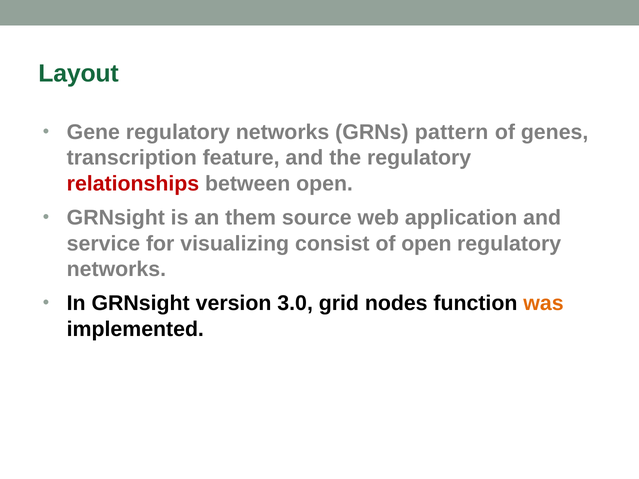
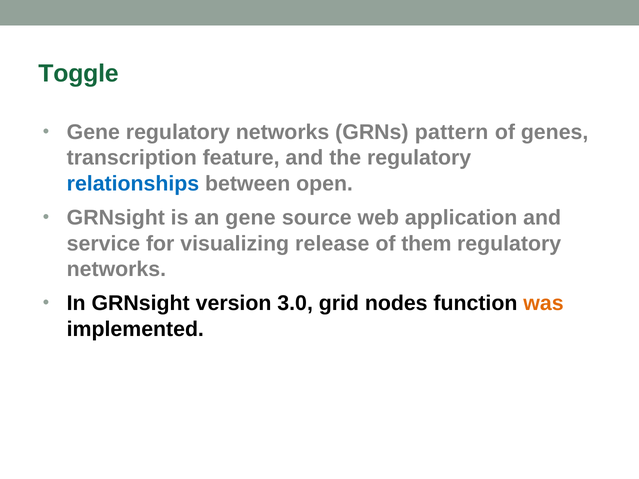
Layout: Layout -> Toggle
relationships colour: red -> blue
an them: them -> gene
consist: consist -> release
of open: open -> them
